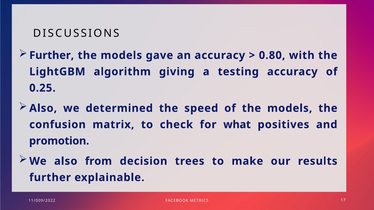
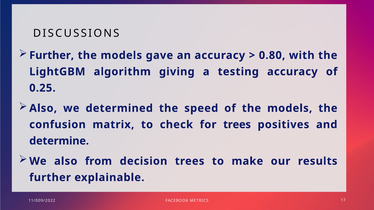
for what: what -> trees
promotion: promotion -> determine
